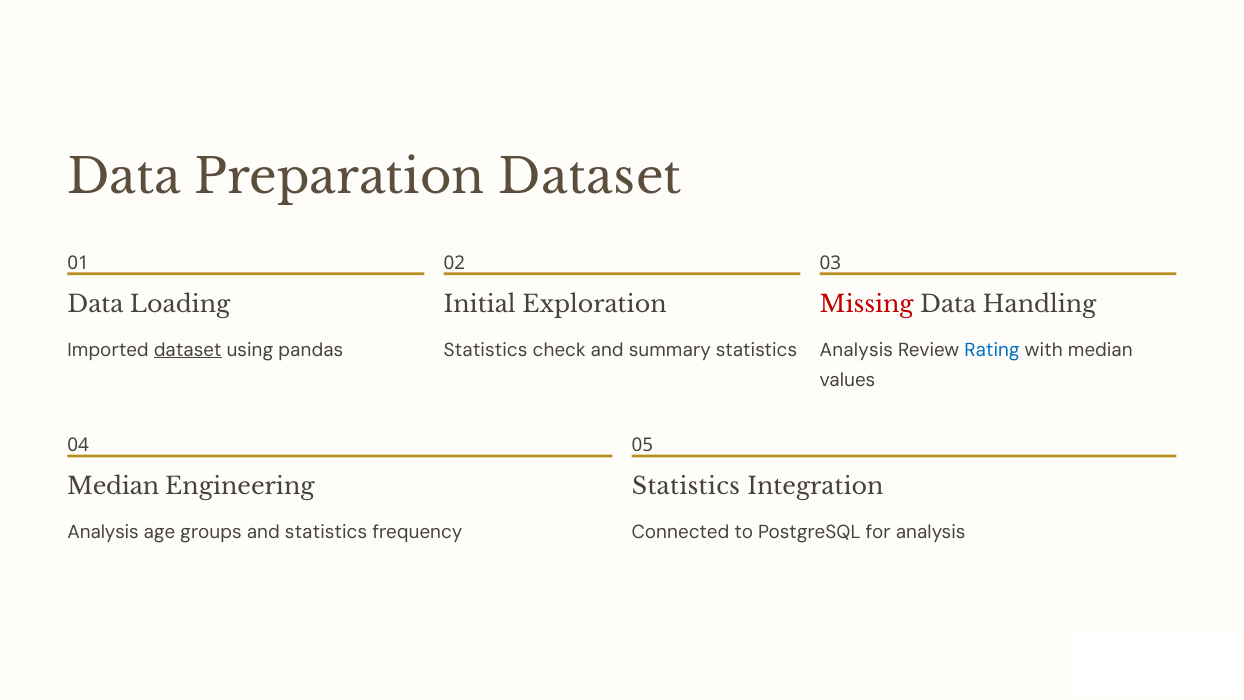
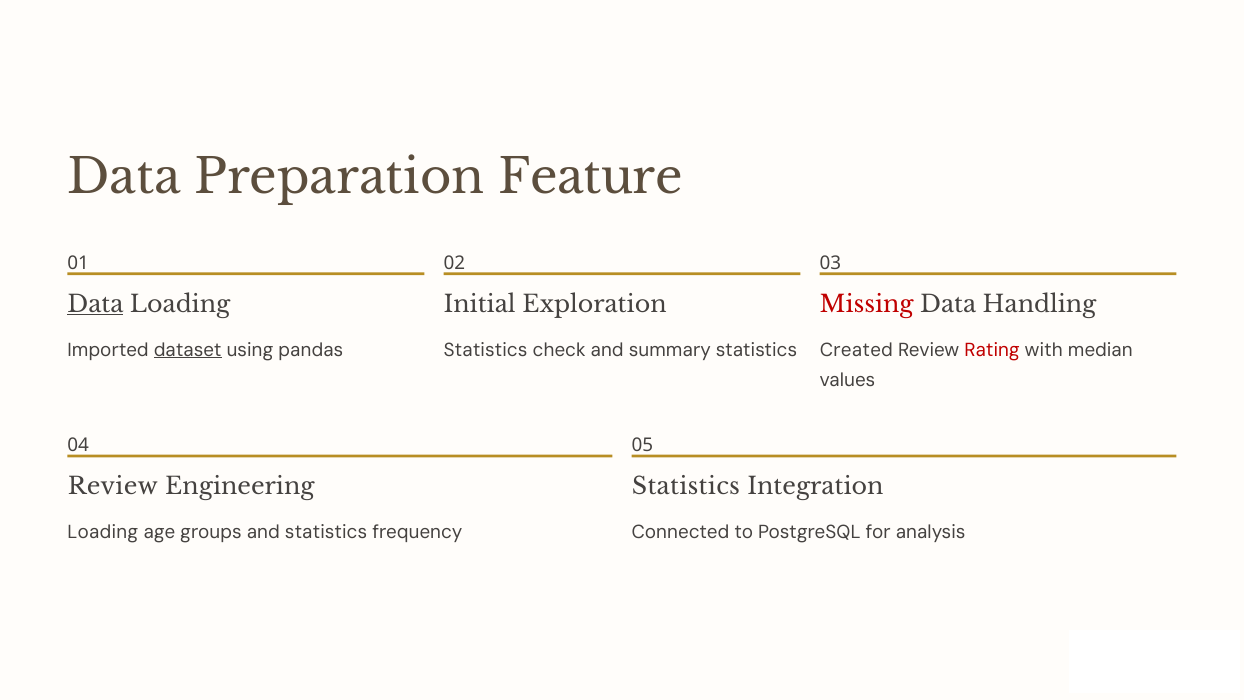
Preparation Dataset: Dataset -> Feature
Data at (95, 304) underline: none -> present
Analysis at (856, 350): Analysis -> Created
Rating colour: blue -> red
Median at (113, 486): Median -> Review
Analysis at (103, 532): Analysis -> Loading
